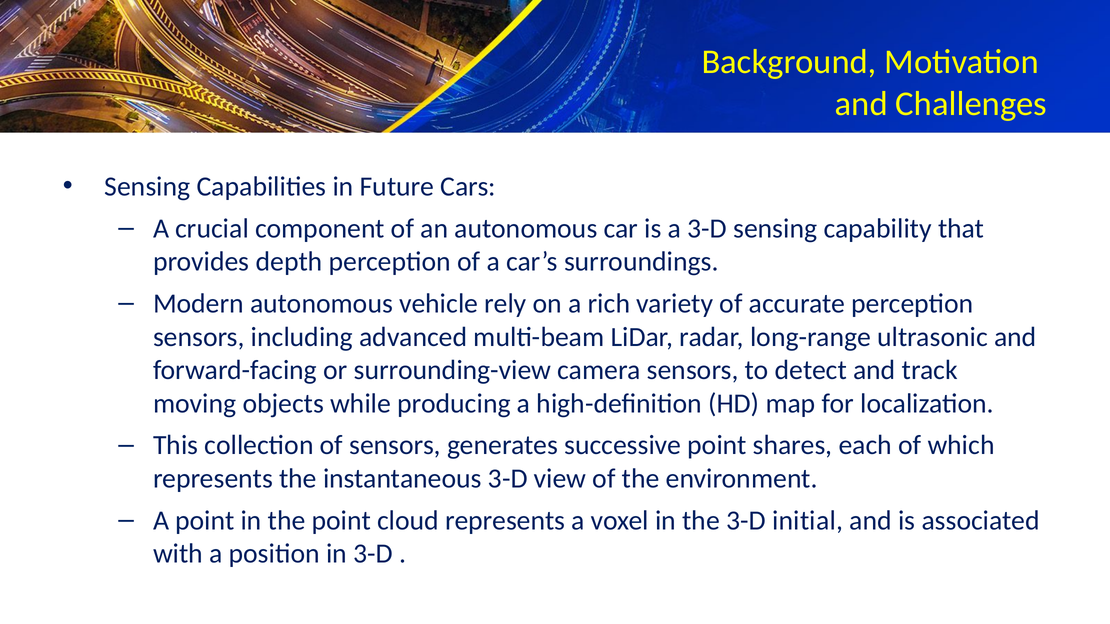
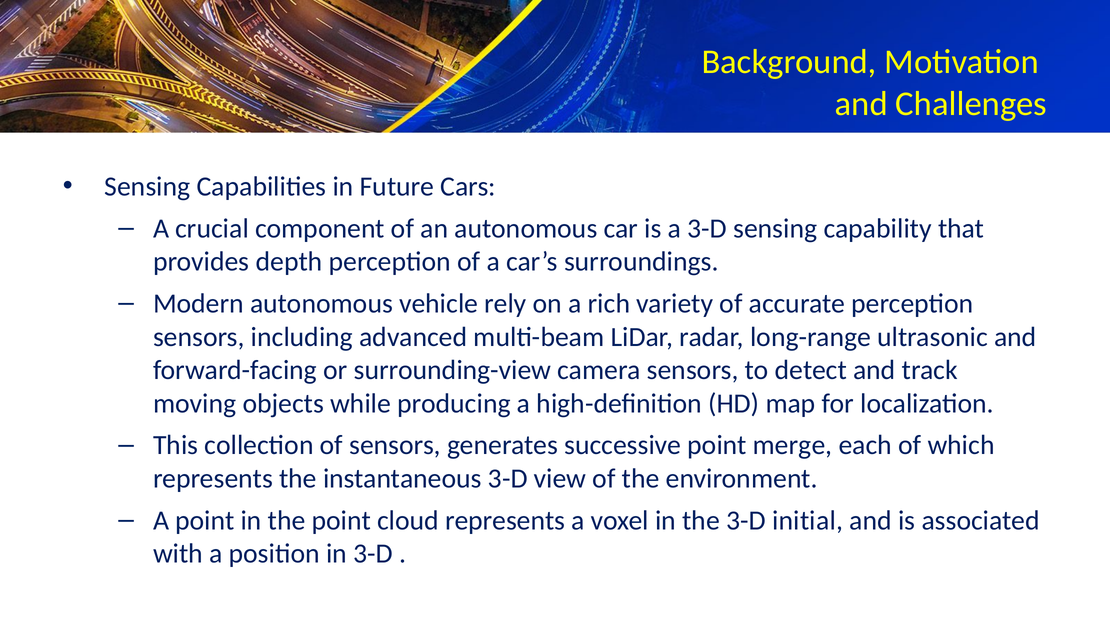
shares: shares -> merge
